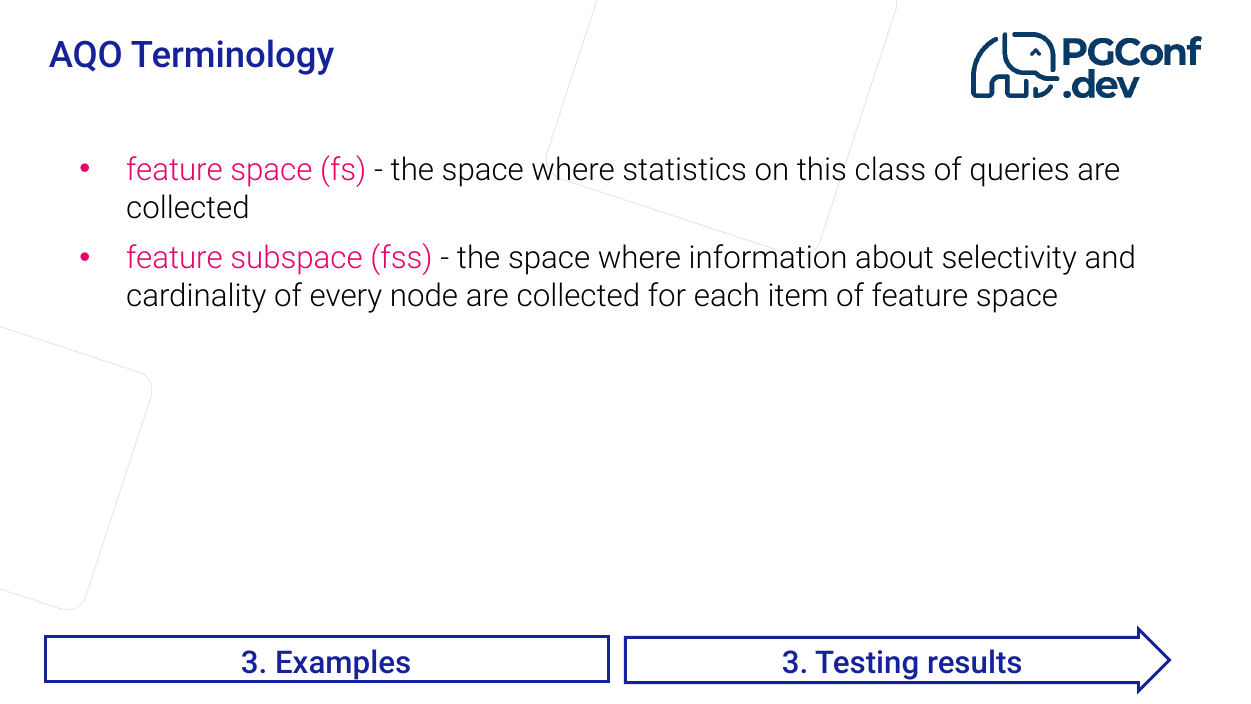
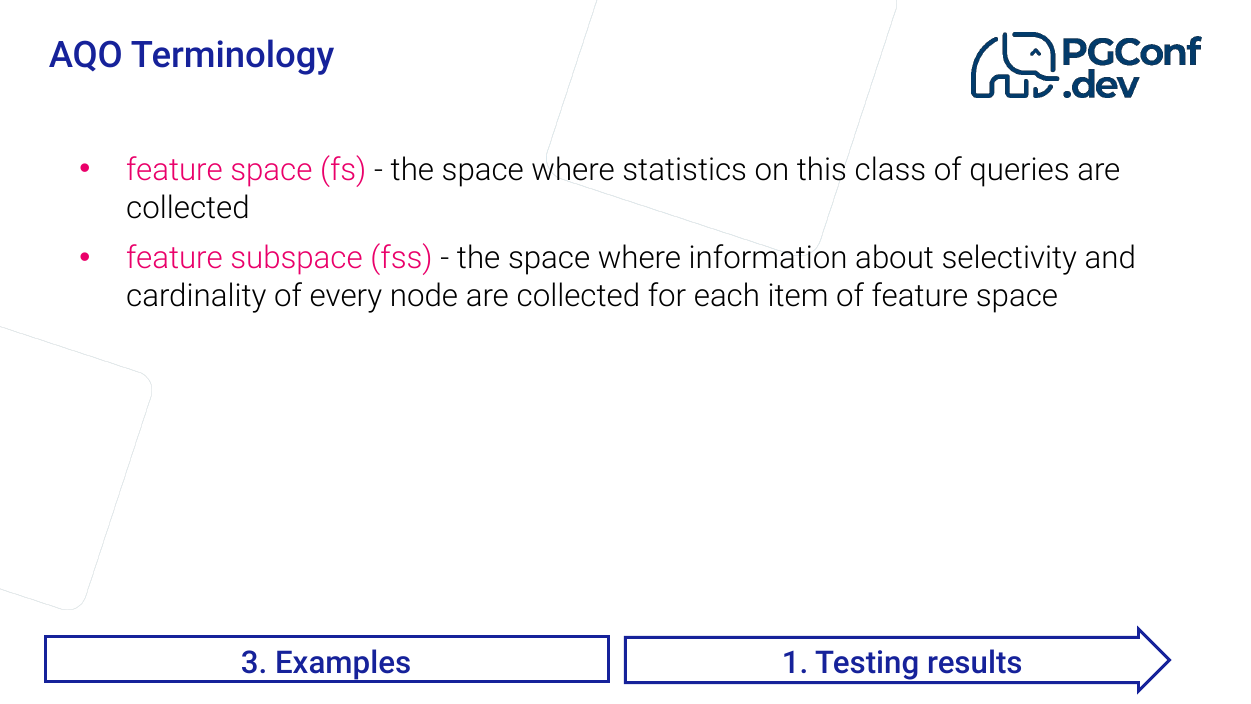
Examples 3: 3 -> 1
